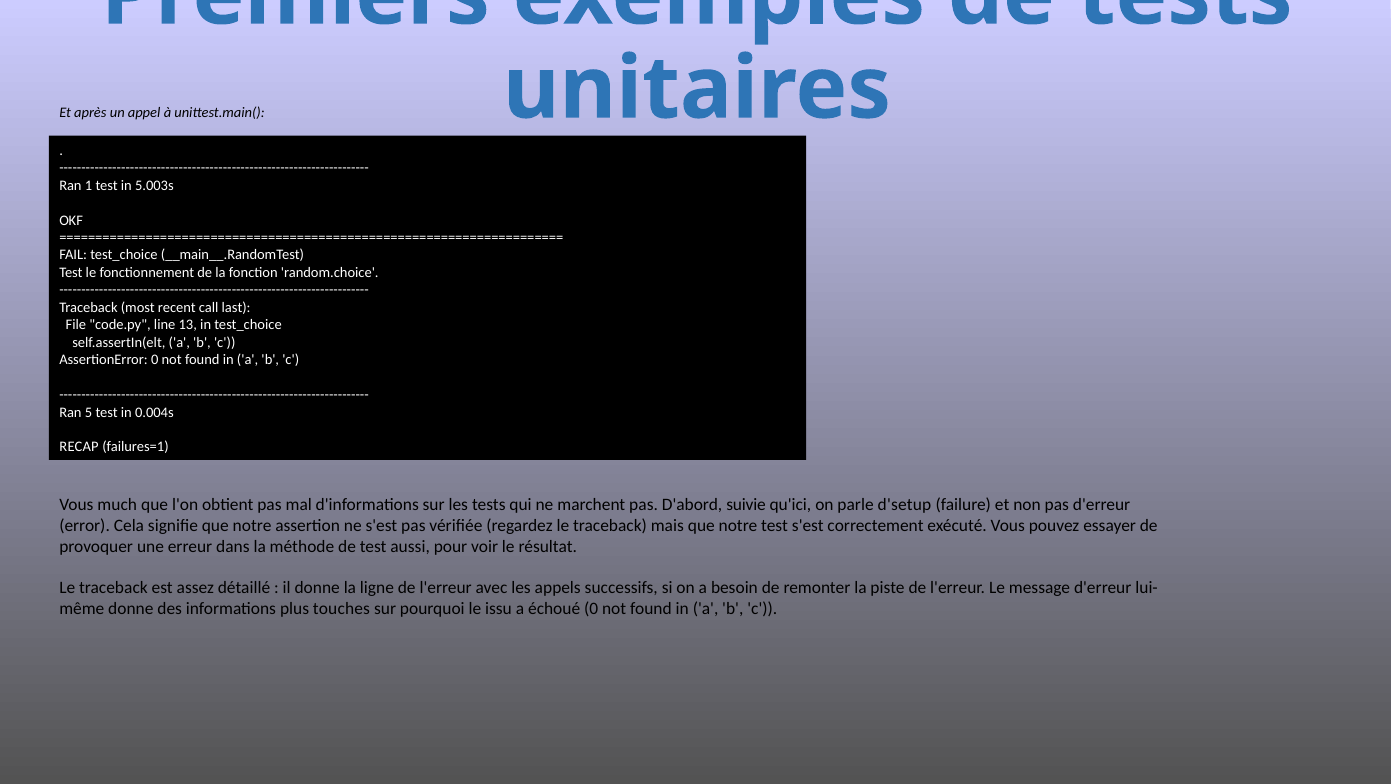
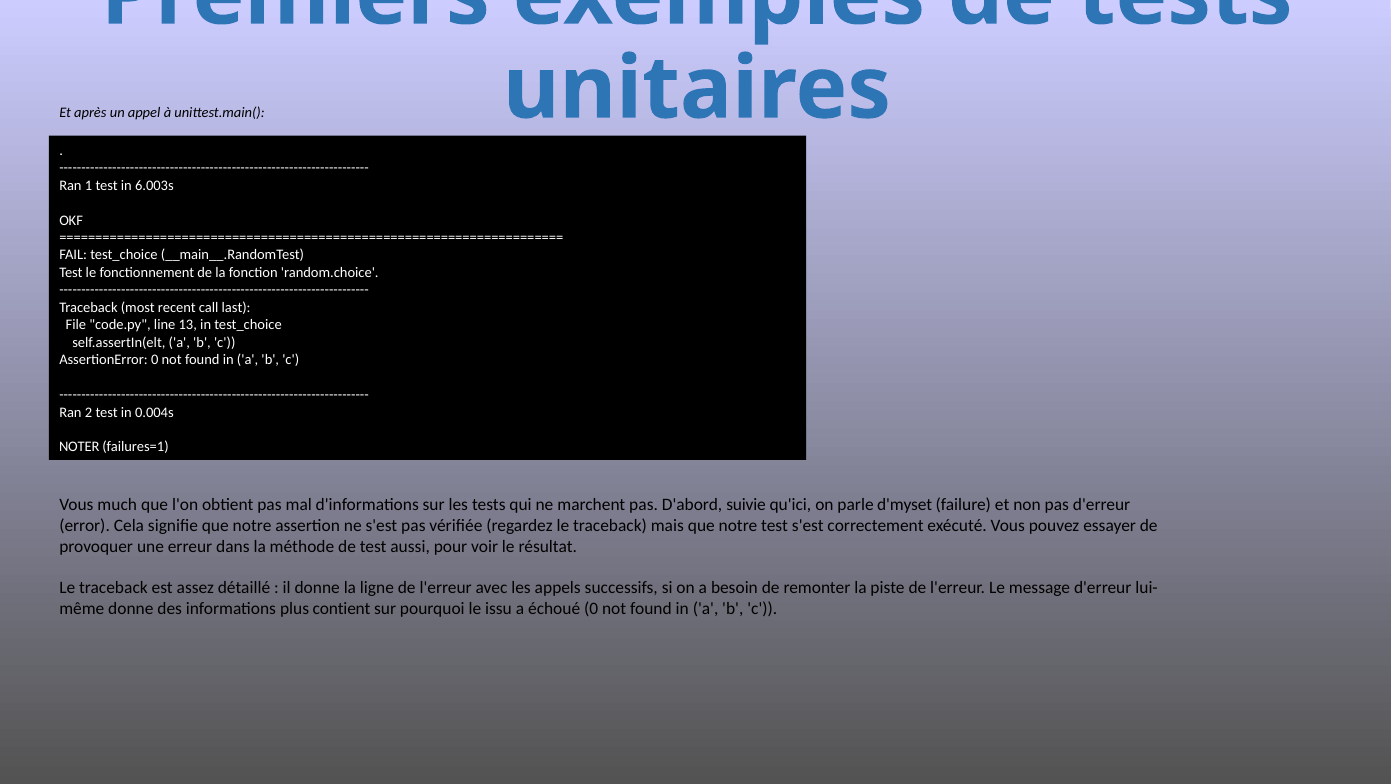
5.003s: 5.003s -> 6.003s
5: 5 -> 2
RECAP: RECAP -> NOTER
d'setup: d'setup -> d'myset
touches: touches -> contient
